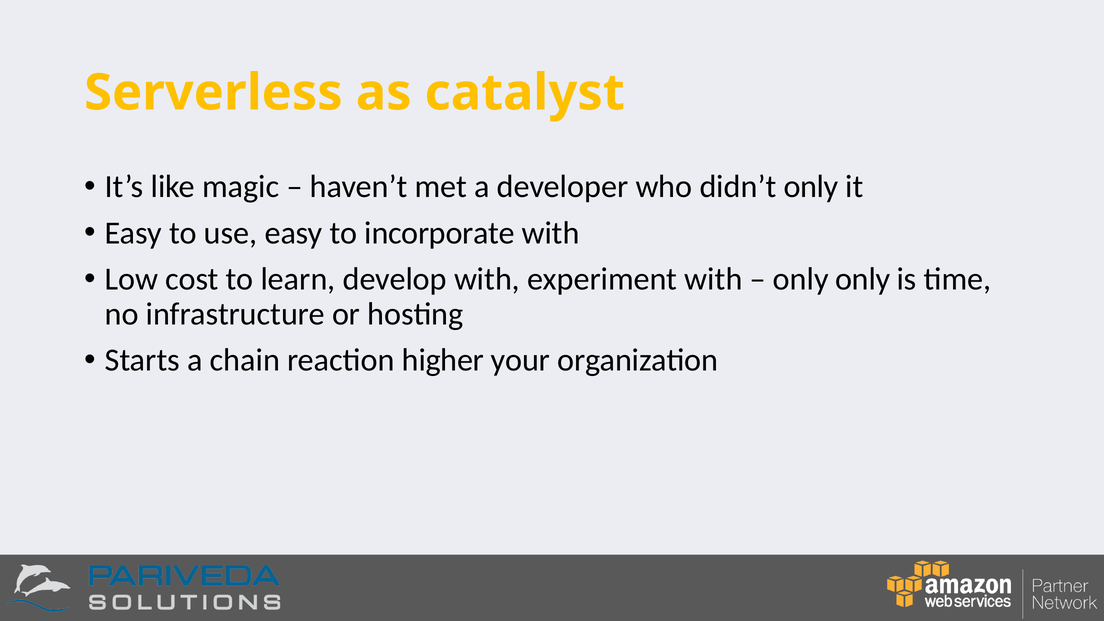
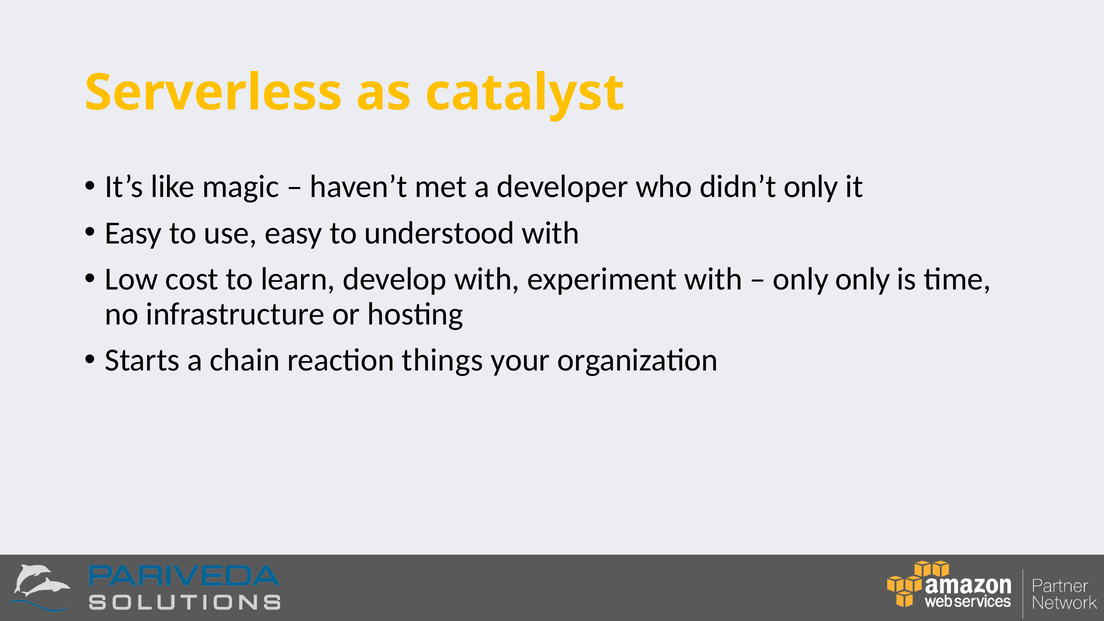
incorporate: incorporate -> understood
higher: higher -> things
